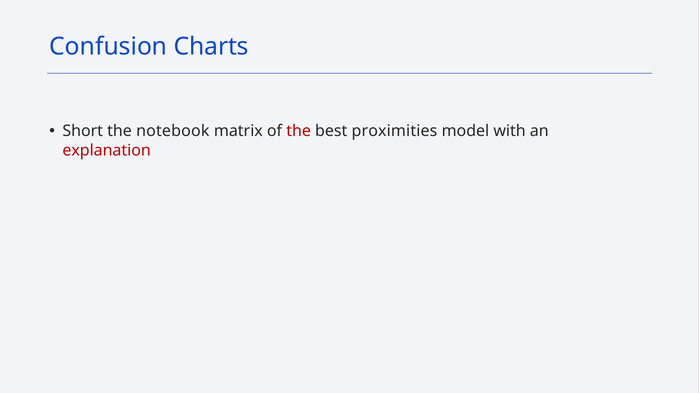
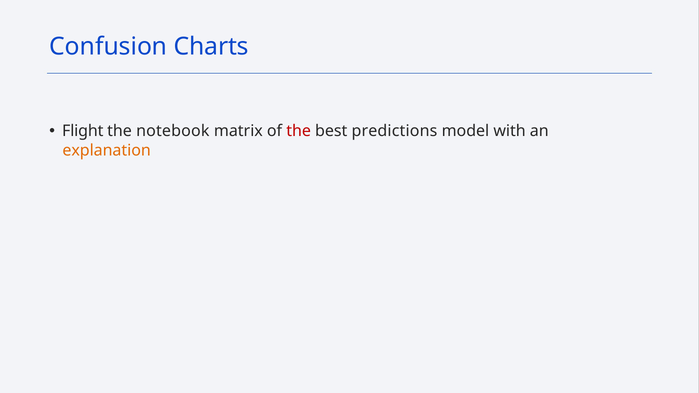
Short: Short -> Flight
proximities: proximities -> predictions
explanation colour: red -> orange
